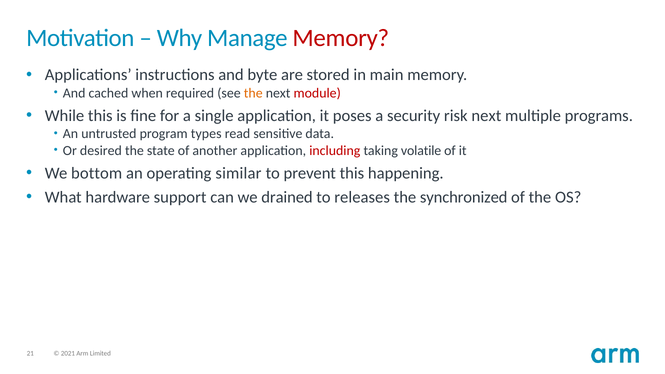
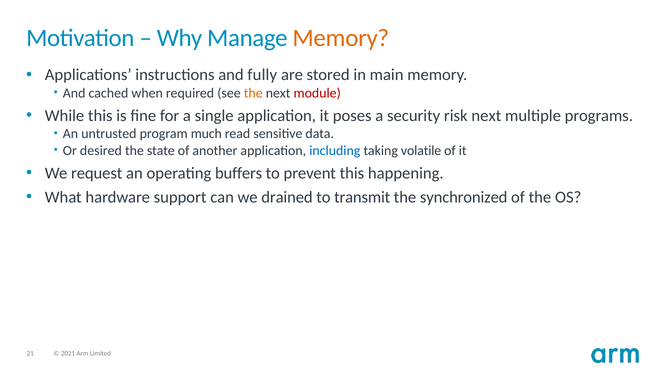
Memory at (341, 38) colour: red -> orange
byte: byte -> fully
types: types -> much
including colour: red -> blue
bottom: bottom -> request
similar: similar -> buffers
releases: releases -> transmit
